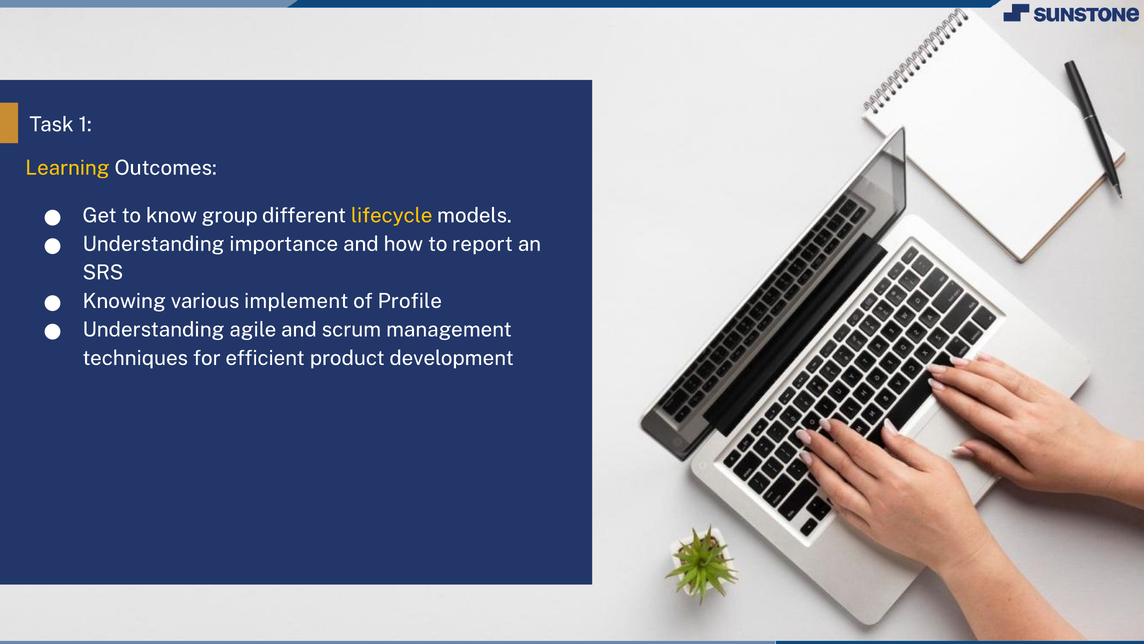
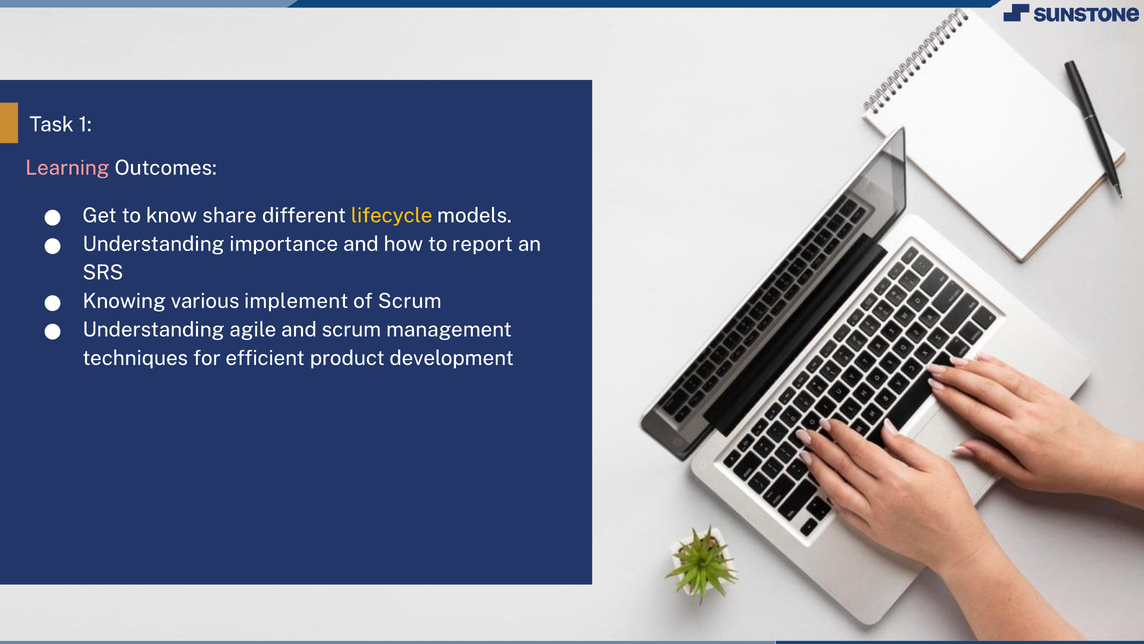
Learning colour: yellow -> pink
group: group -> share
of Profile: Profile -> Scrum
